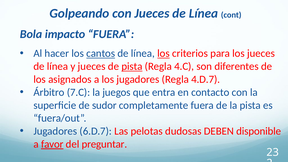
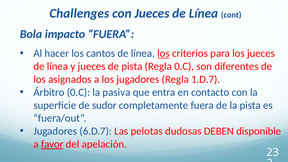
Golpeando: Golpeando -> Challenges
cantos underline: present -> none
pista at (132, 66) underline: present -> none
Regla 4.C: 4.C -> 0.C
4.D.7: 4.D.7 -> 1.D.7
Árbitro 7.C: 7.C -> 0.C
juegos: juegos -> pasiva
preguntar: preguntar -> apelación
